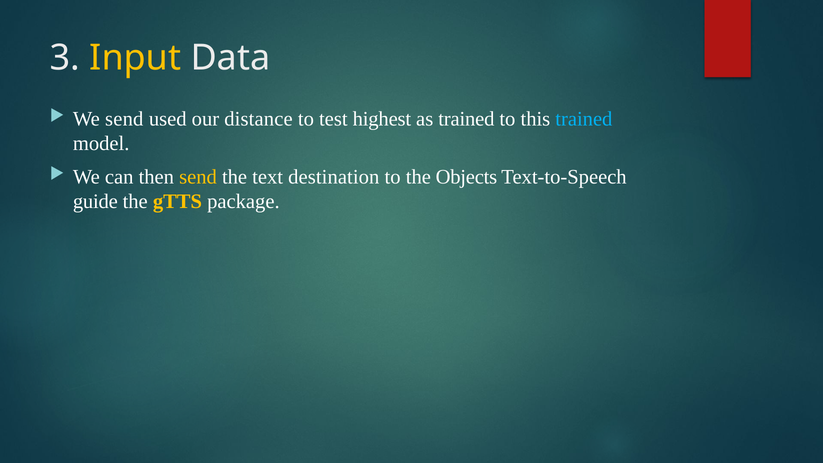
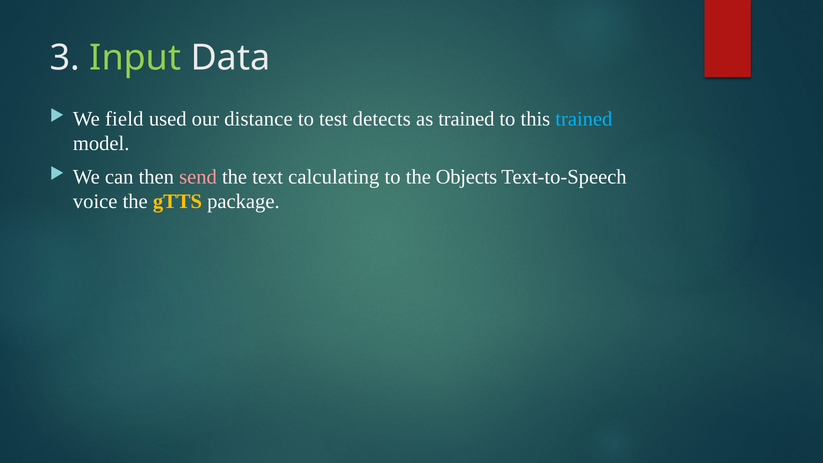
Input colour: yellow -> light green
We send: send -> field
highest: highest -> detects
send at (198, 177) colour: yellow -> pink
destination: destination -> calculating
guide: guide -> voice
